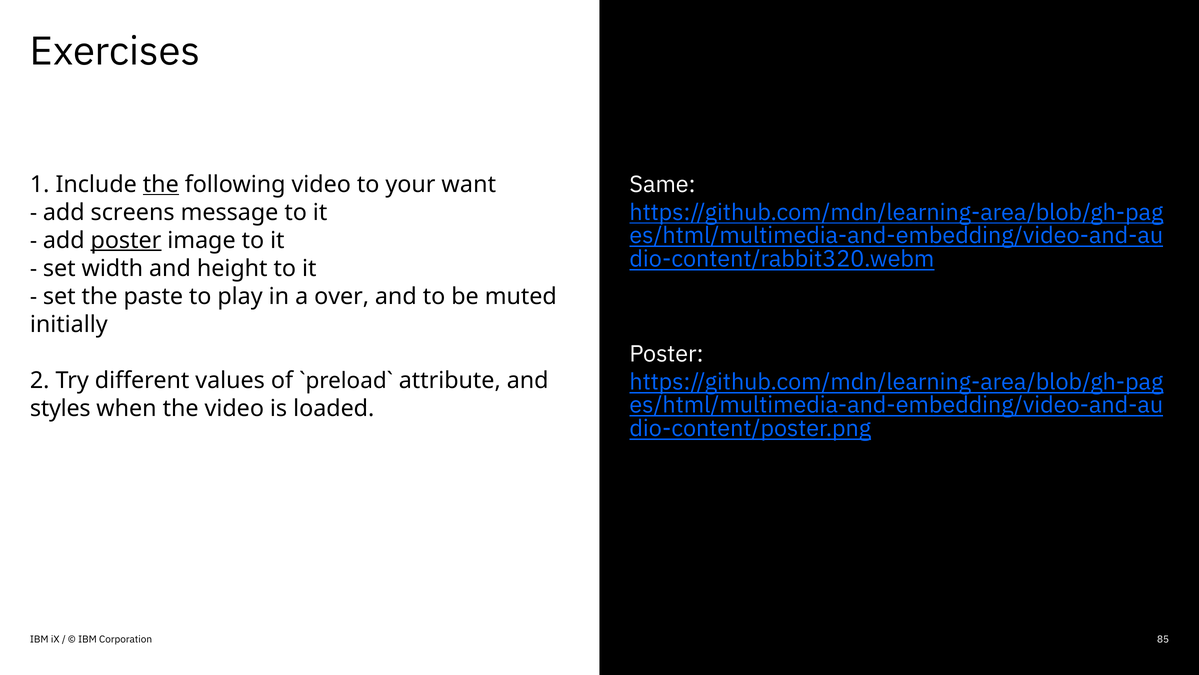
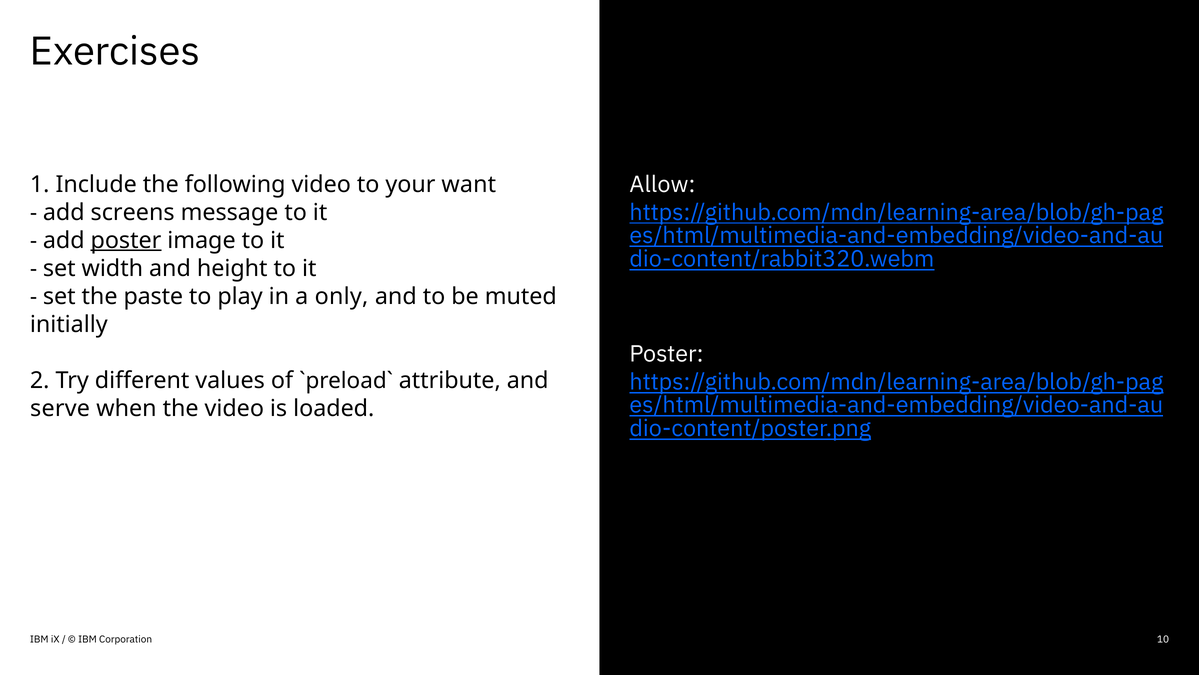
Same: Same -> Allow
the at (161, 184) underline: present -> none
over: over -> only
styles: styles -> serve
85: 85 -> 10
